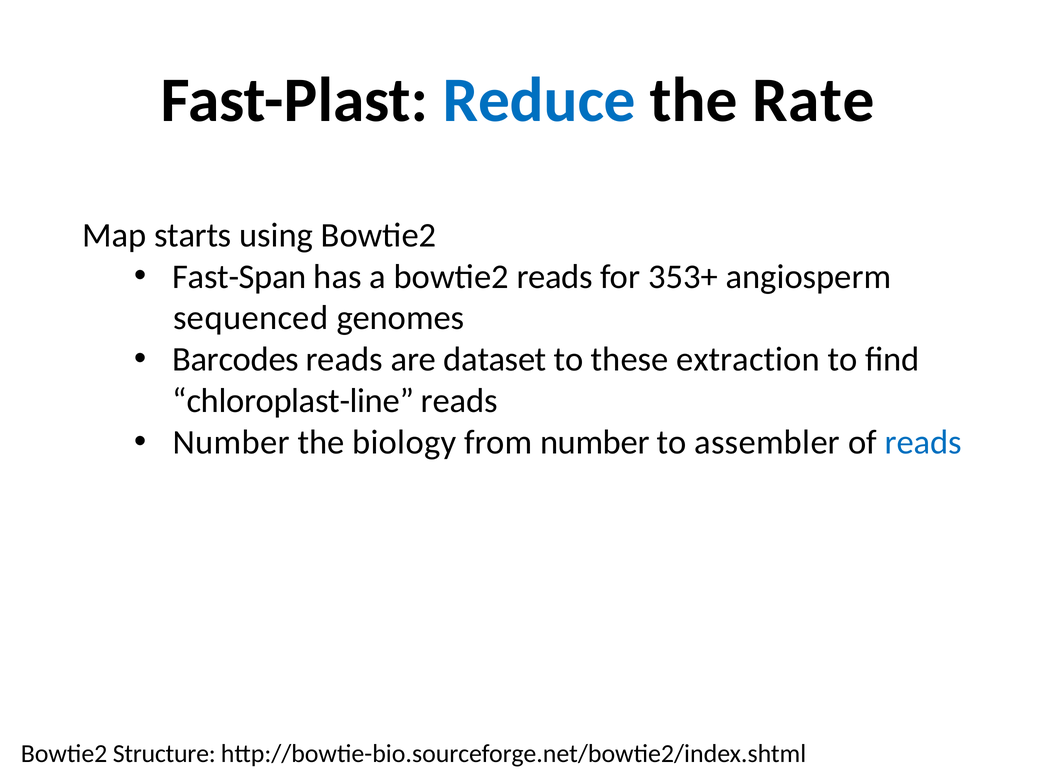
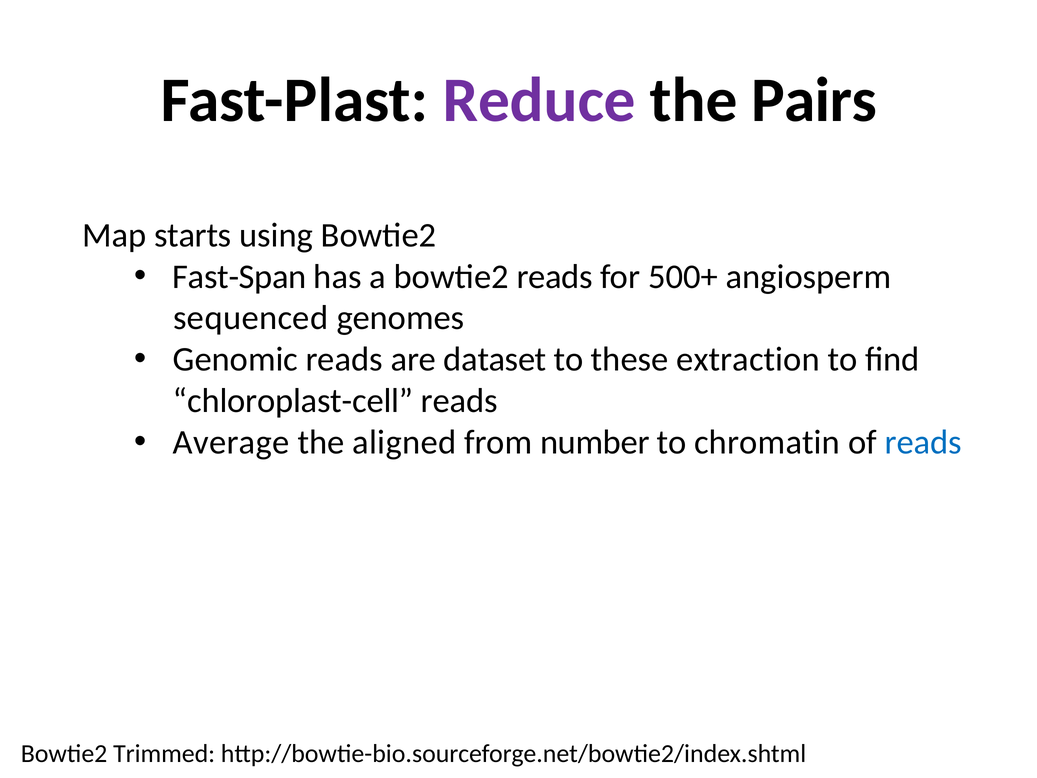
Reduce colour: blue -> purple
Rate: Rate -> Pairs
353+: 353+ -> 500+
Barcodes: Barcodes -> Genomic
chloroplast-line: chloroplast-line -> chloroplast-cell
Number at (231, 442): Number -> Average
biology: biology -> aligned
assembler: assembler -> chromatin
Structure: Structure -> Trimmed
